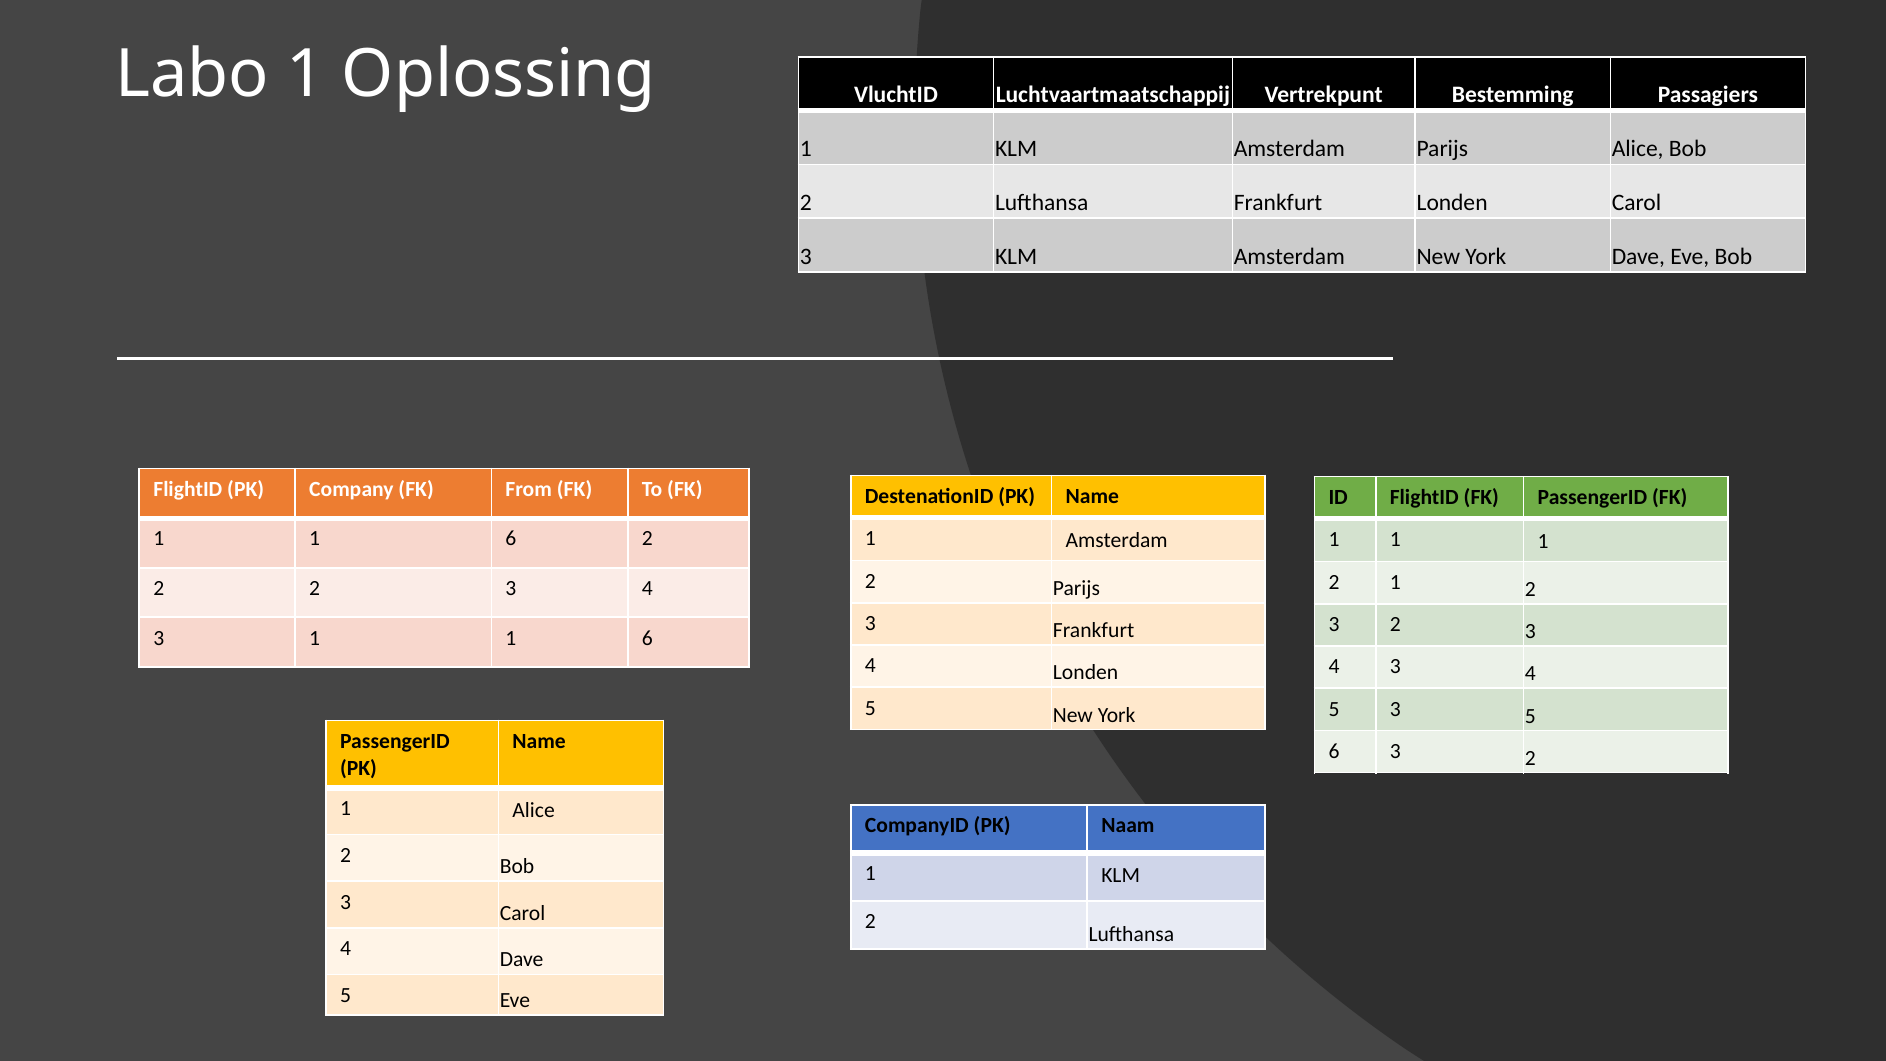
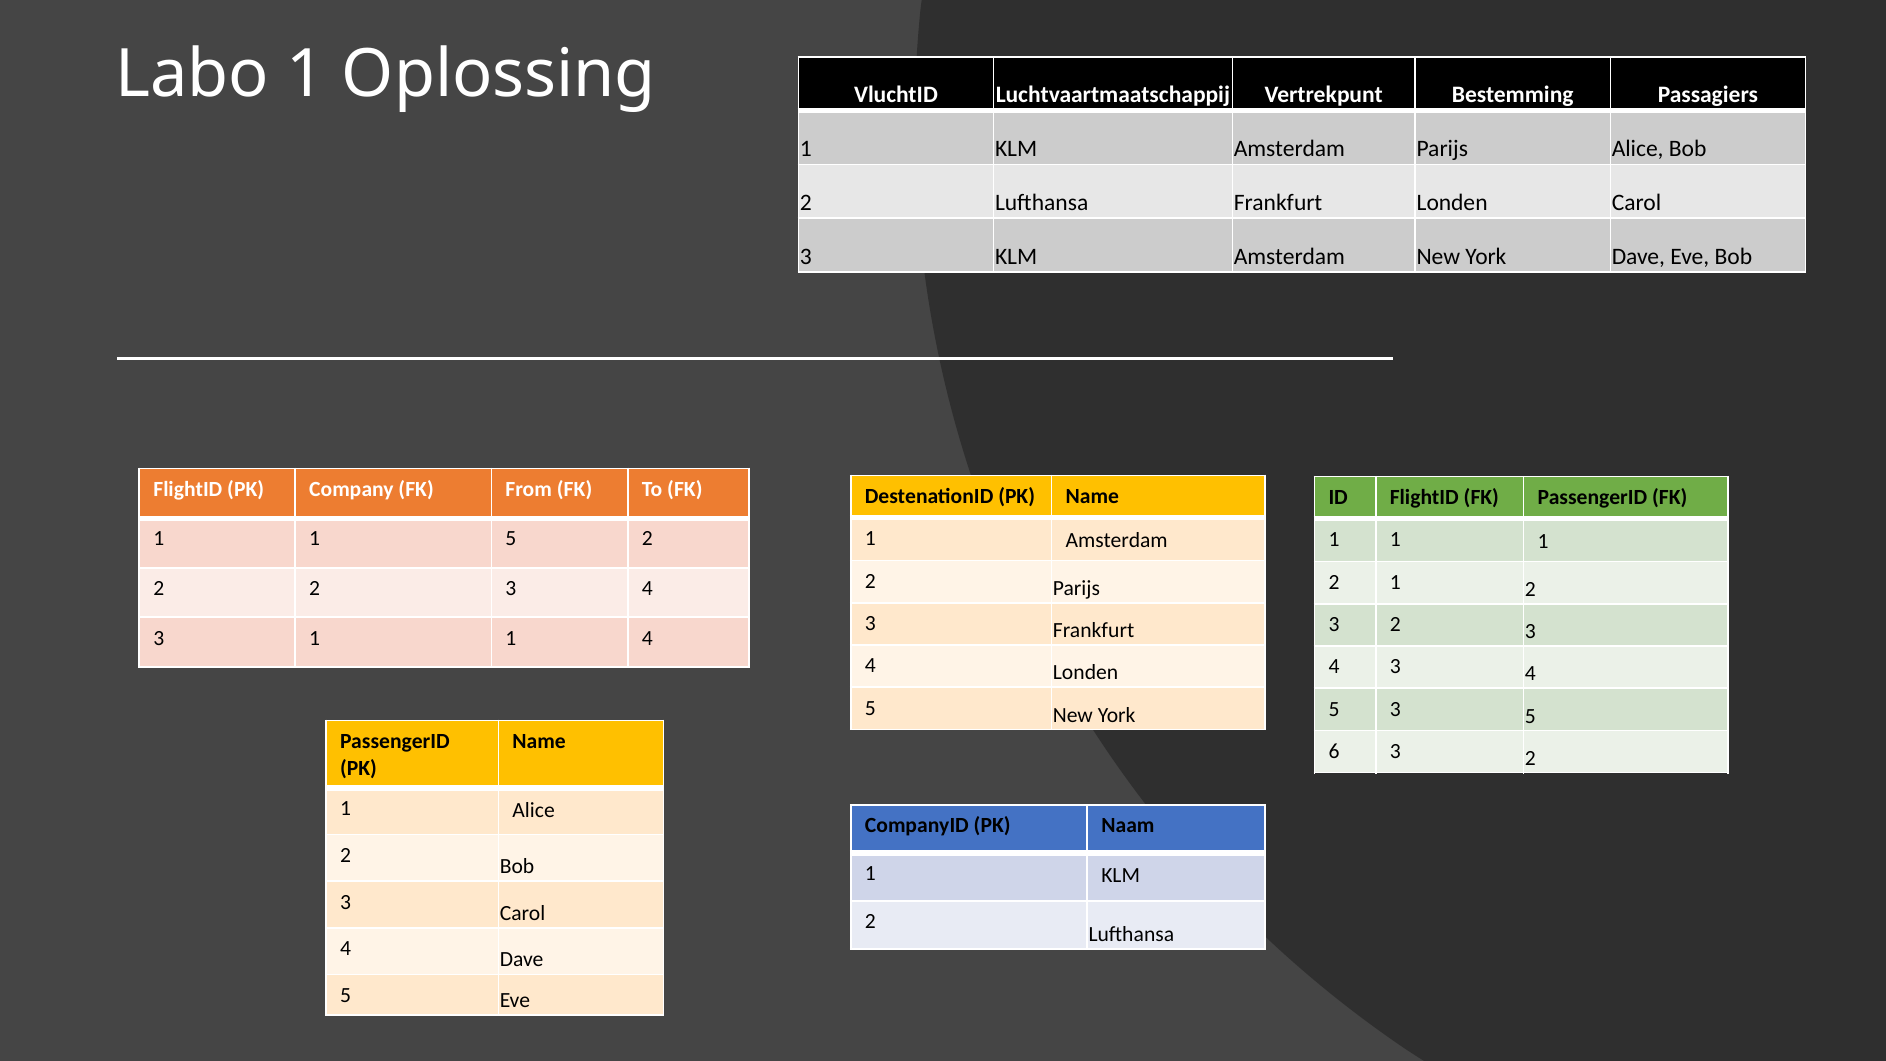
6 at (511, 539): 6 -> 5
3 1 1 6: 6 -> 4
